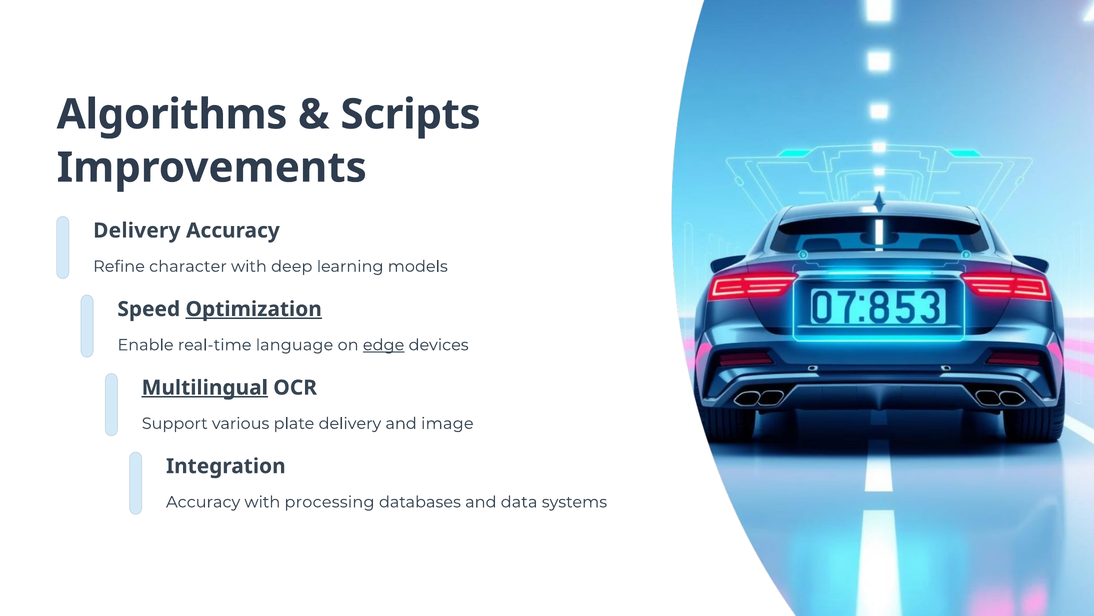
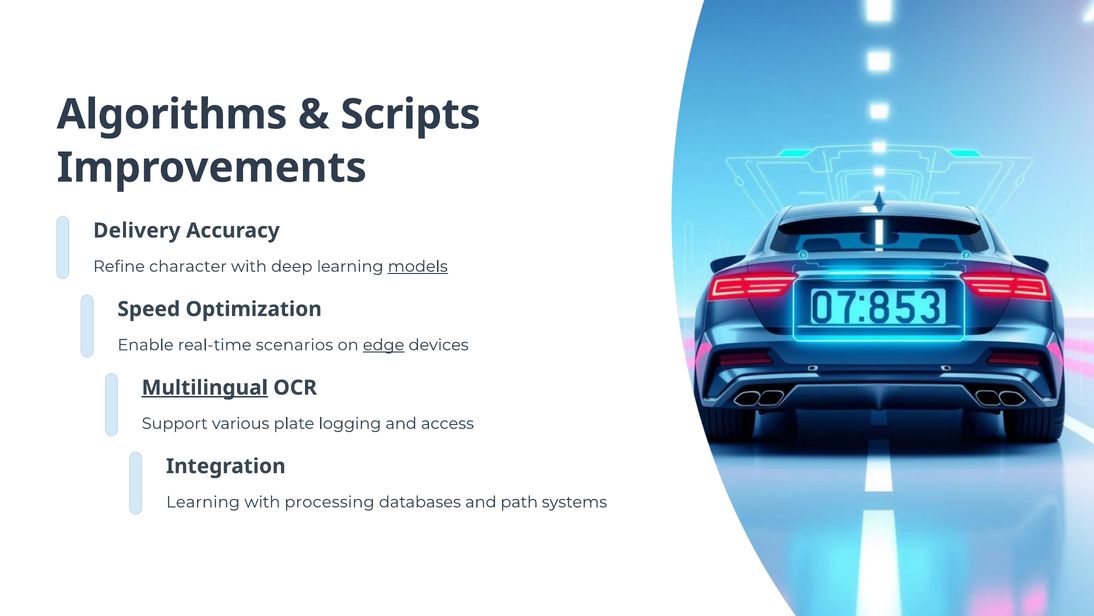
models underline: none -> present
Optimization underline: present -> none
language: language -> scenarios
plate delivery: delivery -> logging
image: image -> access
Accuracy at (203, 502): Accuracy -> Learning
data: data -> path
